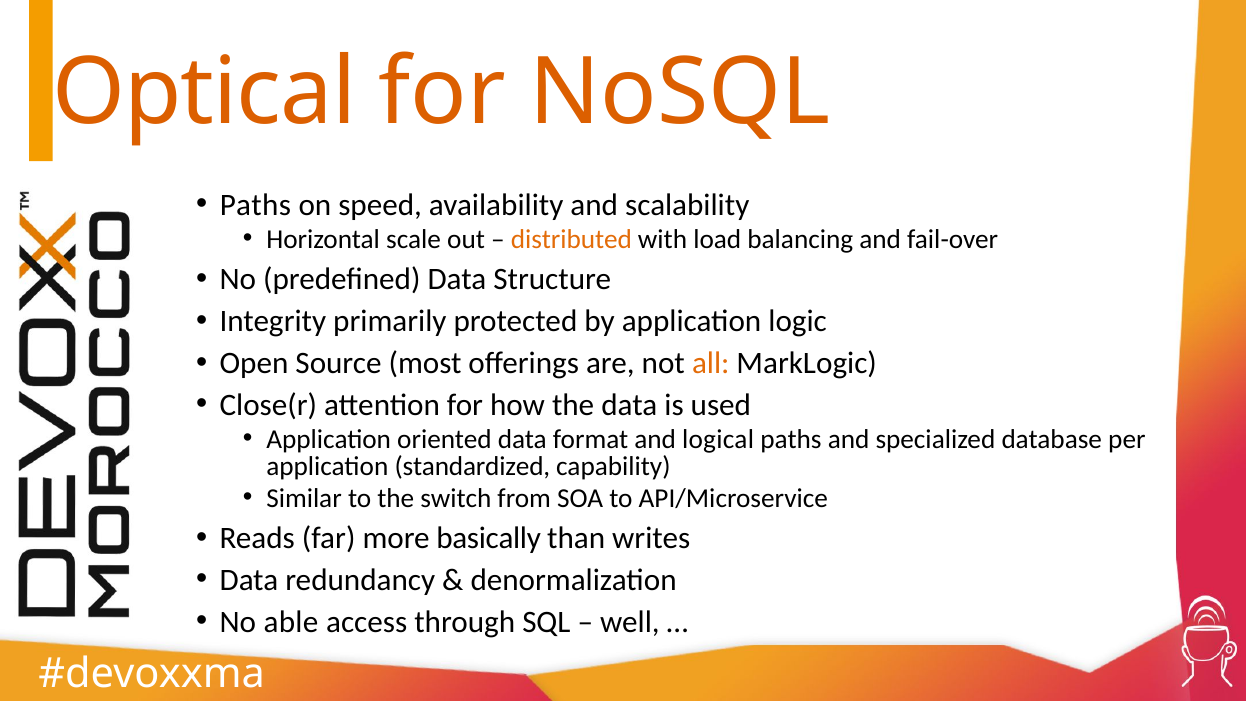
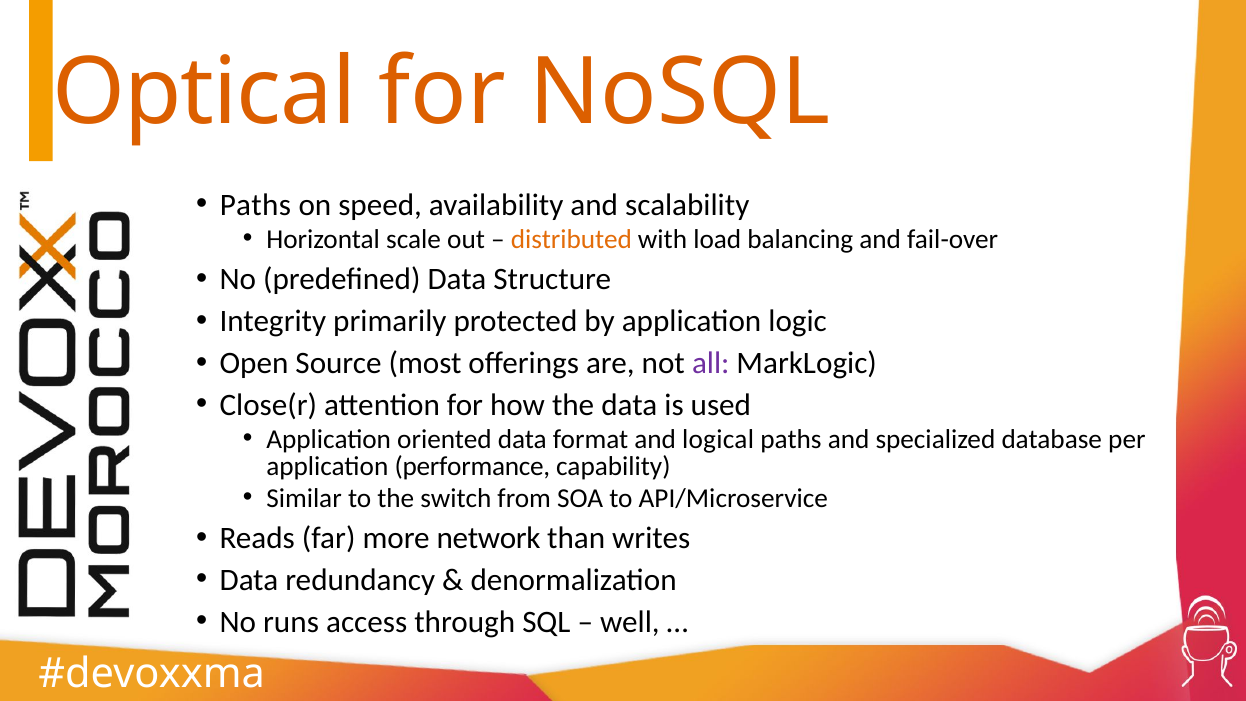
all colour: orange -> purple
standardized: standardized -> performance
basically: basically -> network
able: able -> runs
